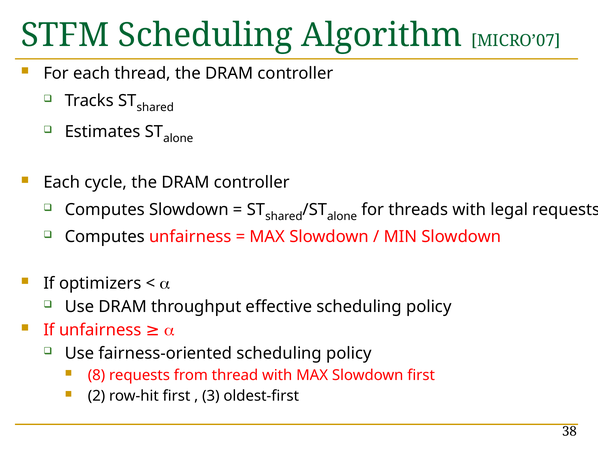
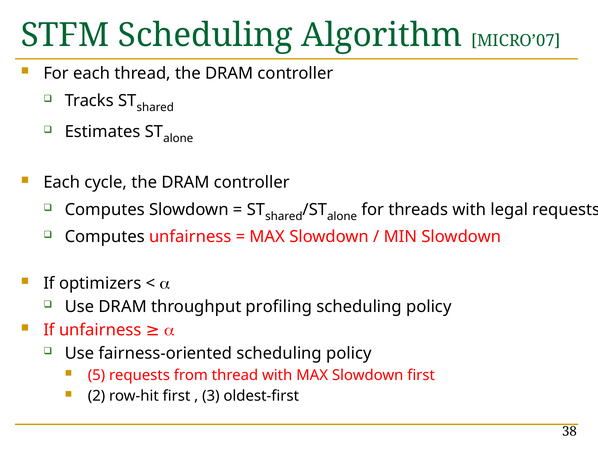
effective: effective -> profiling
8: 8 -> 5
